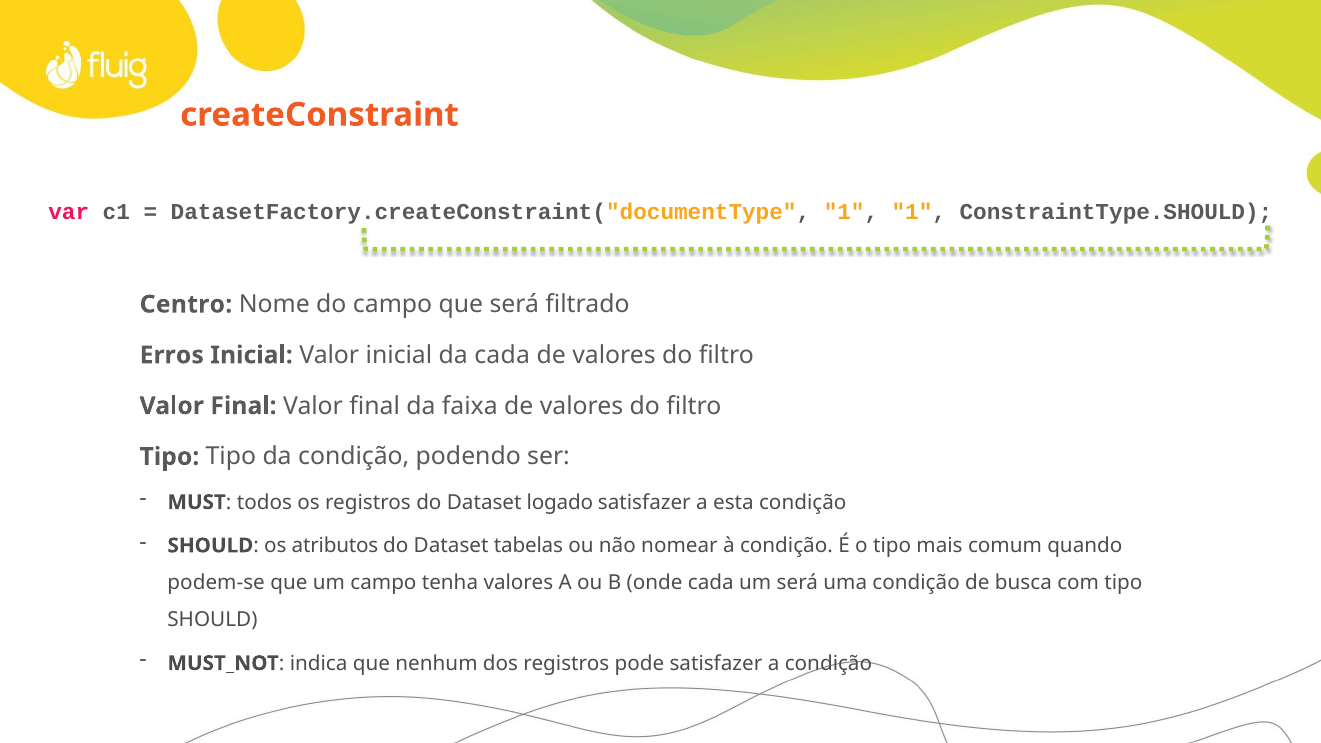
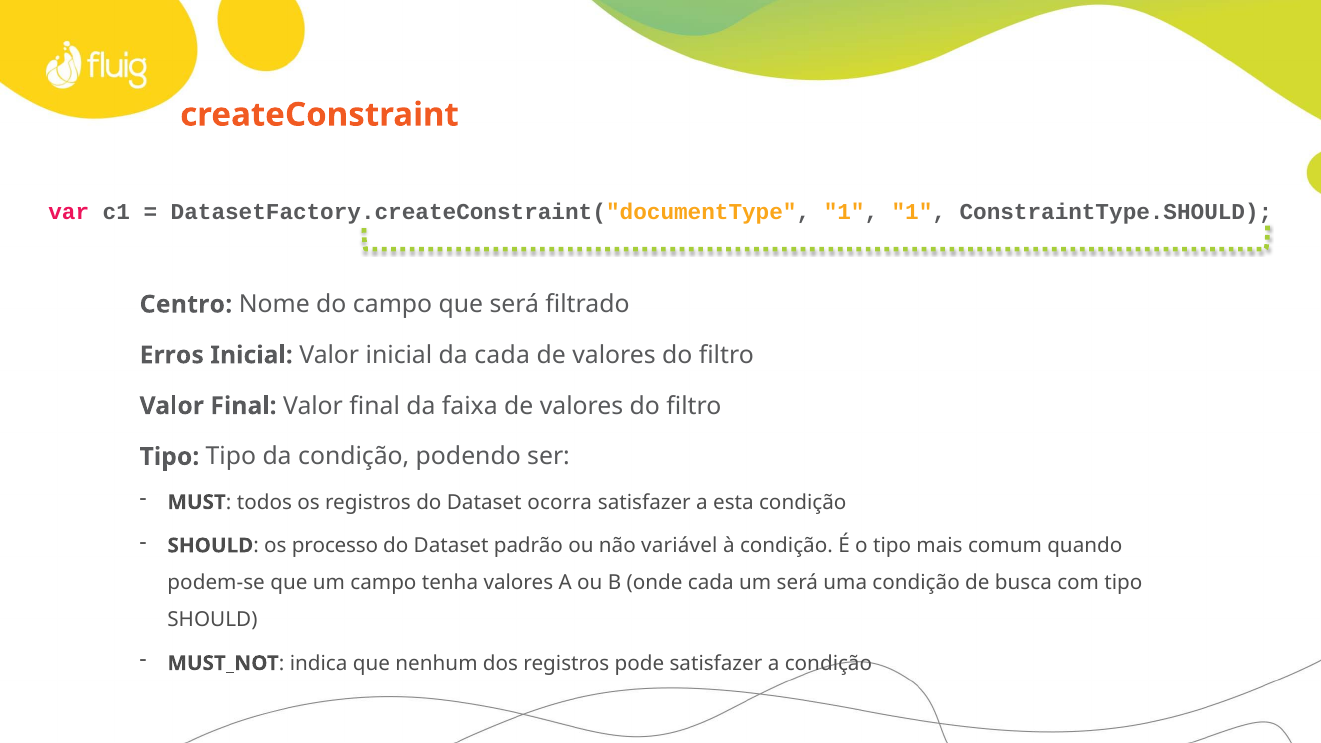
logado: logado -> ocorra
atributos: atributos -> processo
tabelas: tabelas -> padrão
nomear: nomear -> variável
